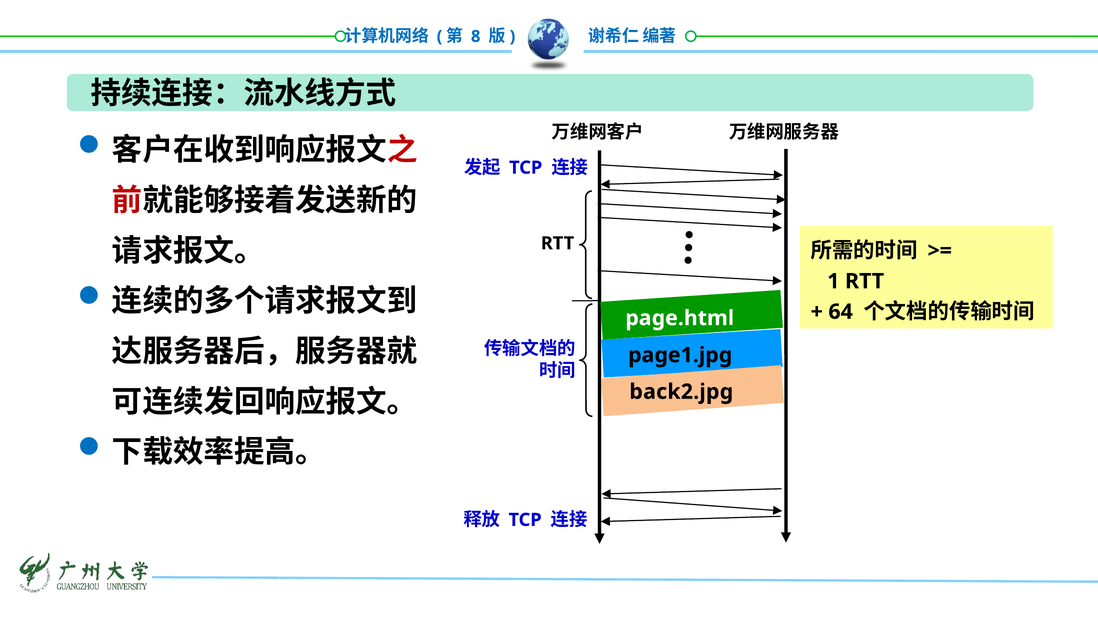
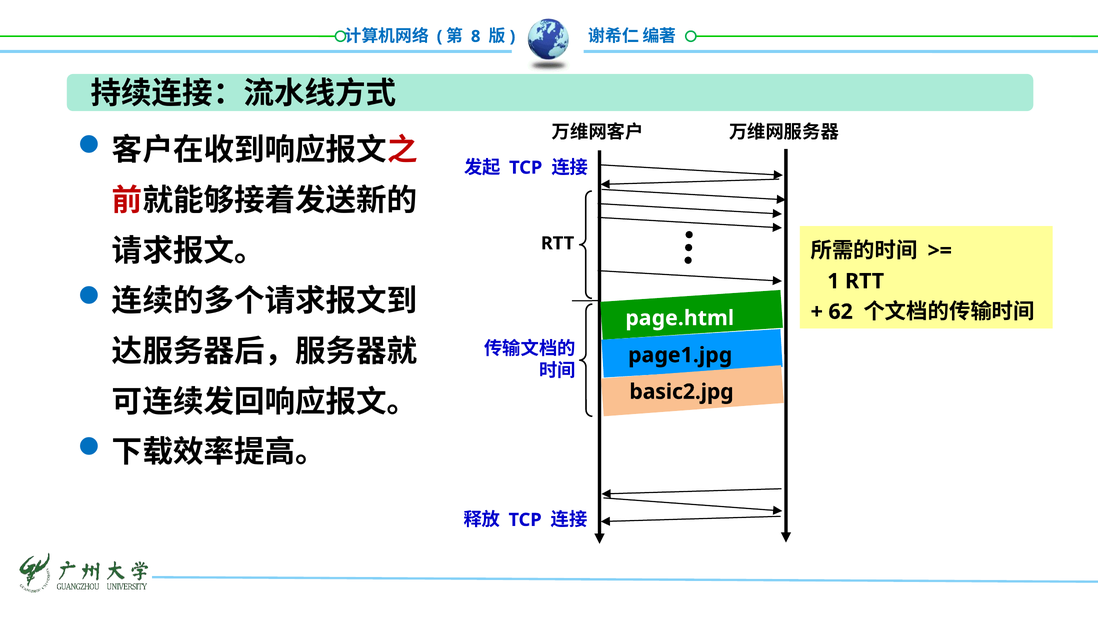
64: 64 -> 62
back2.jpg: back2.jpg -> basic2.jpg
